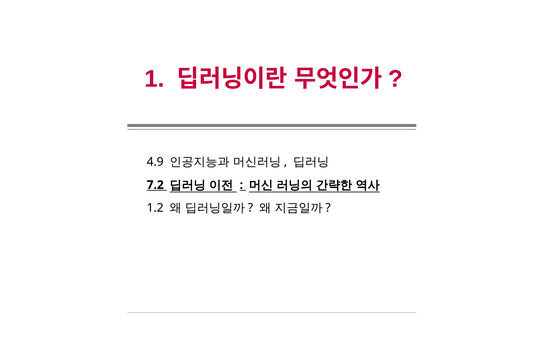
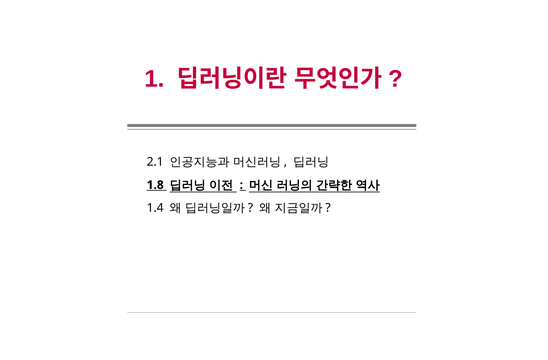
4.9: 4.9 -> 2.1
7.2: 7.2 -> 1.8
1.2: 1.2 -> 1.4
